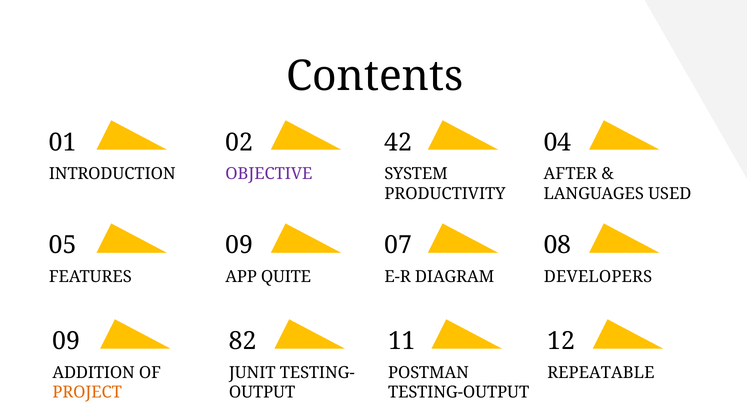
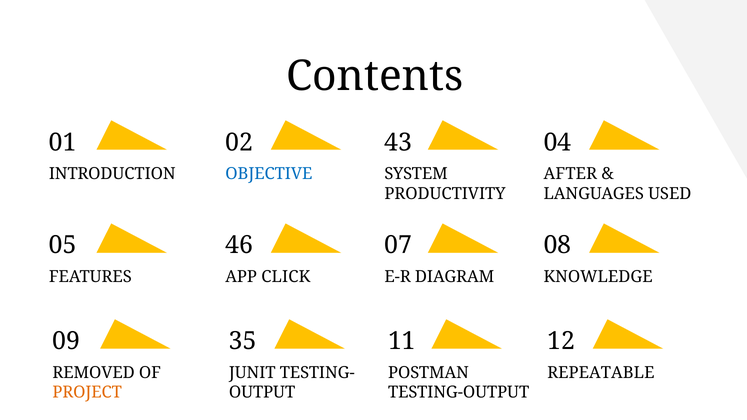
42: 42 -> 43
OBJECTIVE colour: purple -> blue
05 09: 09 -> 46
QUITE: QUITE -> CLICK
DEVELOPERS: DEVELOPERS -> KNOWLEDGE
82: 82 -> 35
ADDITION: ADDITION -> REMOVED
